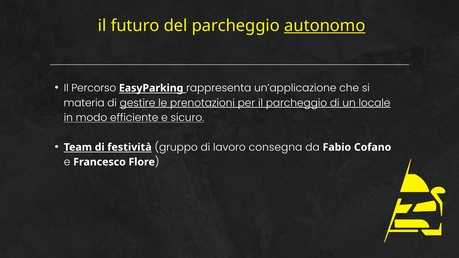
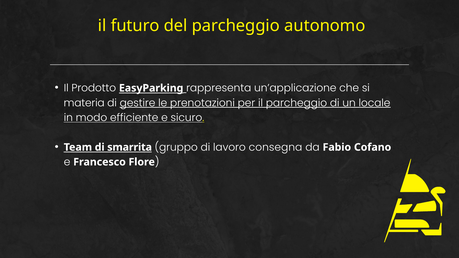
autonomo underline: present -> none
Percorso: Percorso -> Prodotto
festività: festività -> smarrita
